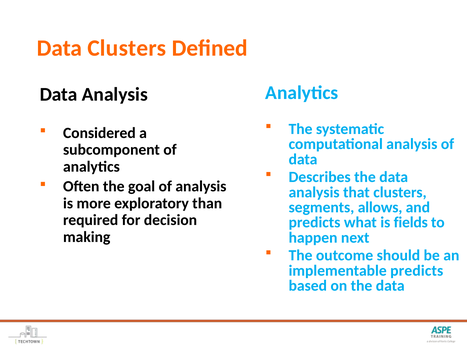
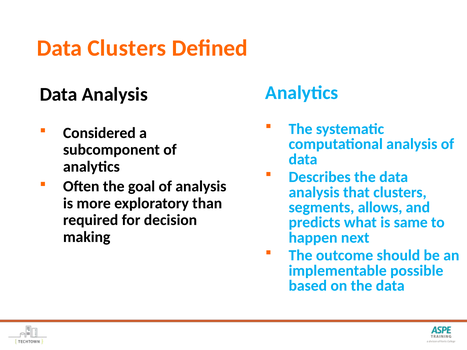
fields: fields -> same
implementable predicts: predicts -> possible
